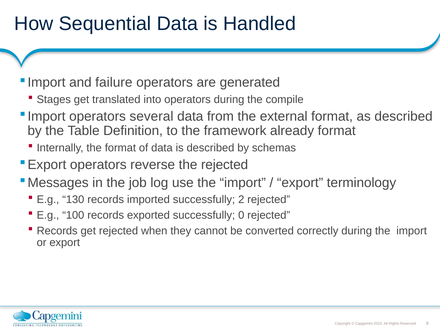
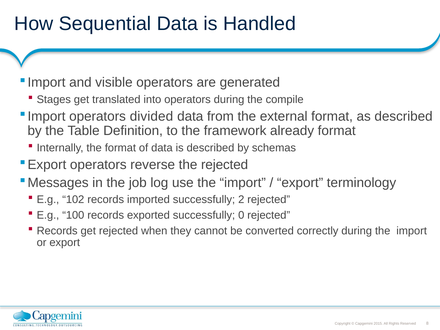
failure: failure -> visible
several: several -> divided
130: 130 -> 102
